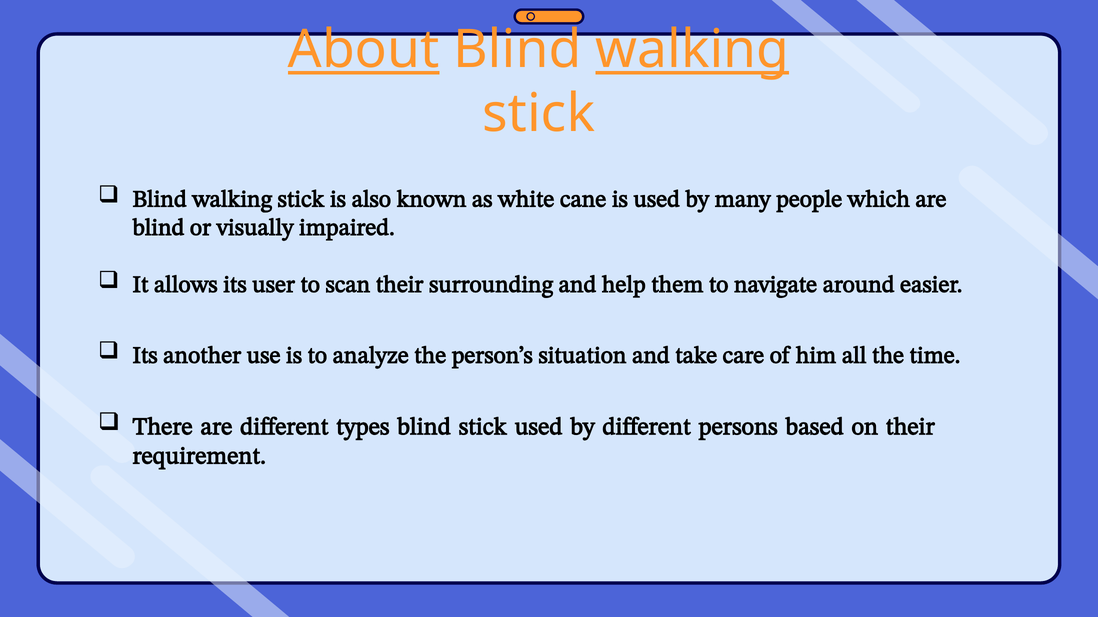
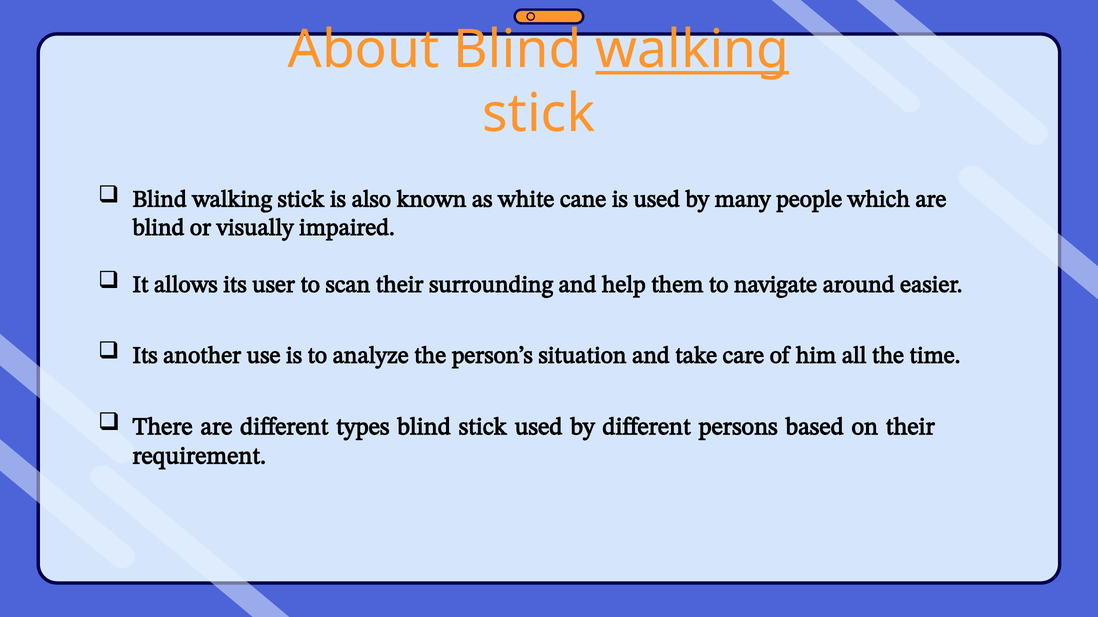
About underline: present -> none
